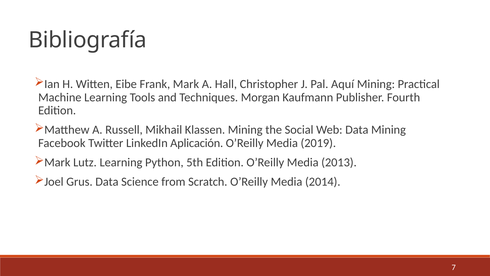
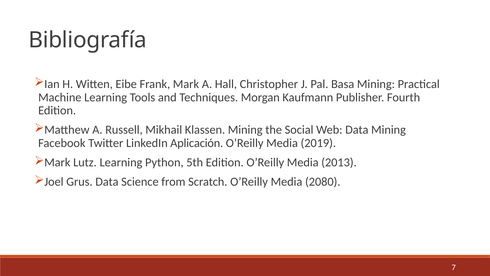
Aquí: Aquí -> Basa
2014: 2014 -> 2080
